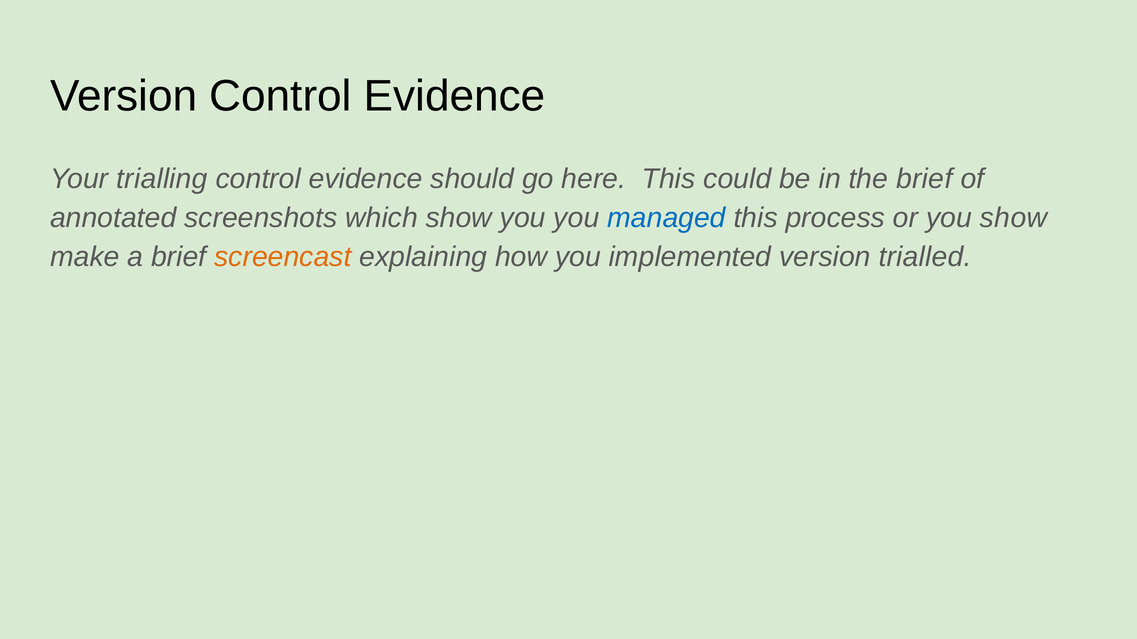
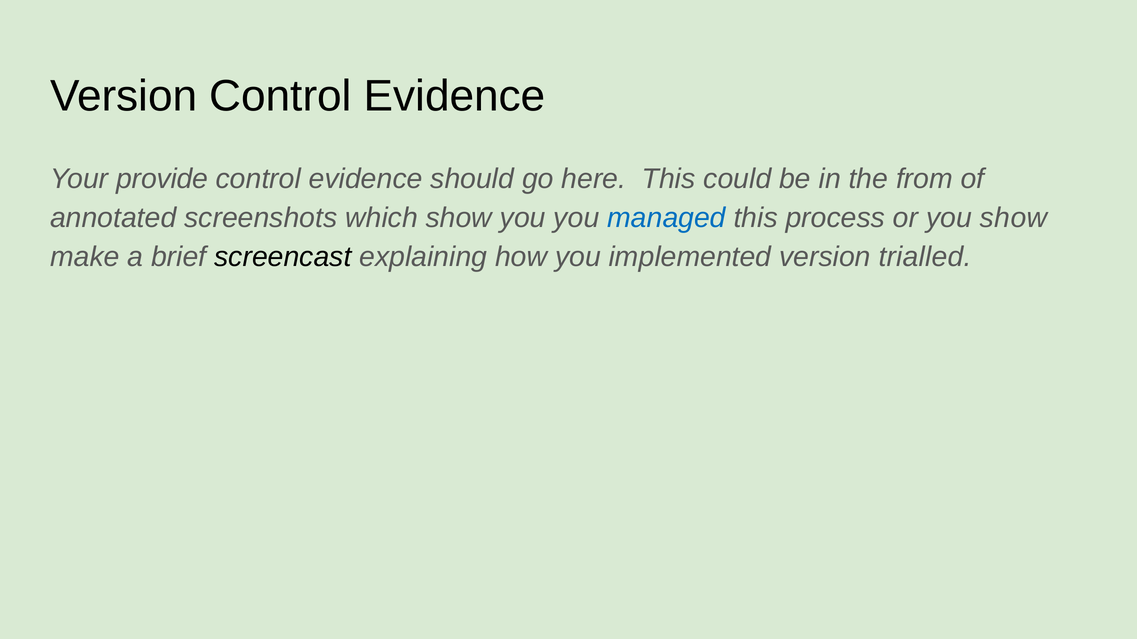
trialling: trialling -> provide
the brief: brief -> from
screencast colour: orange -> black
